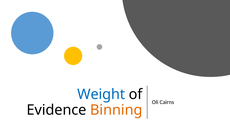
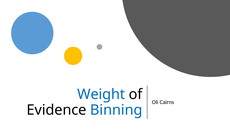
Binning colour: orange -> blue
